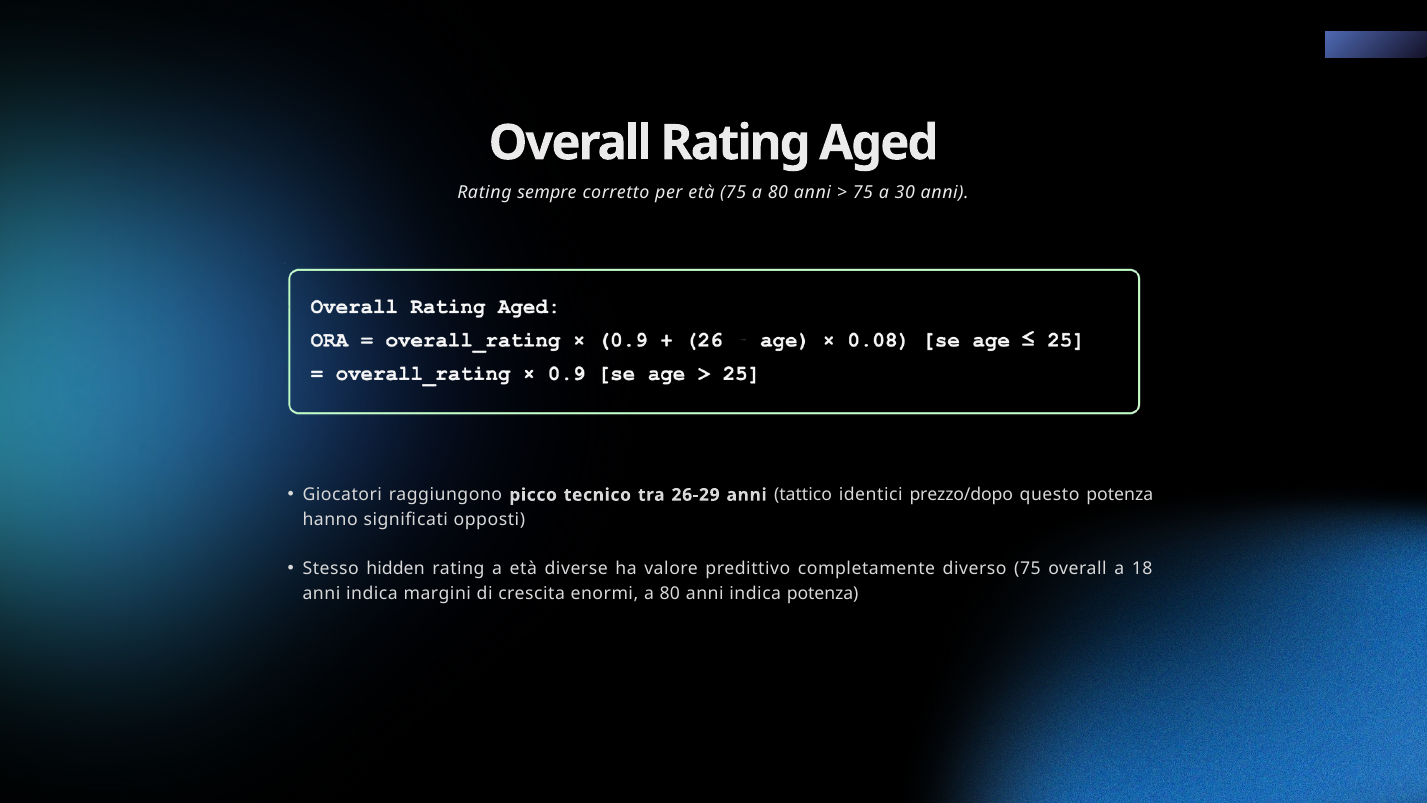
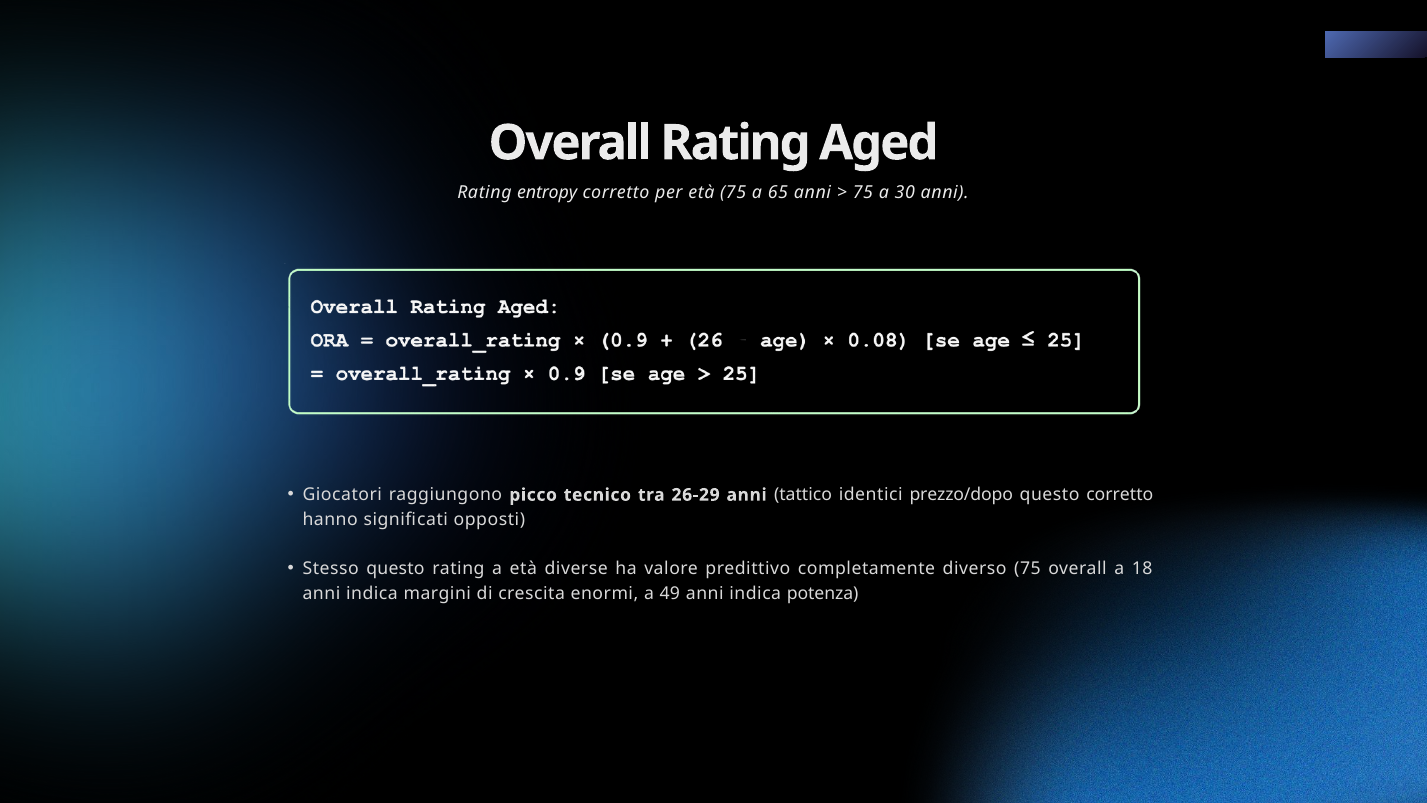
sempre: sempre -> entropy
75 a 80: 80 -> 65
questo potenza: potenza -> corretto
Stesso hidden: hidden -> questo
enormi a 80: 80 -> 49
